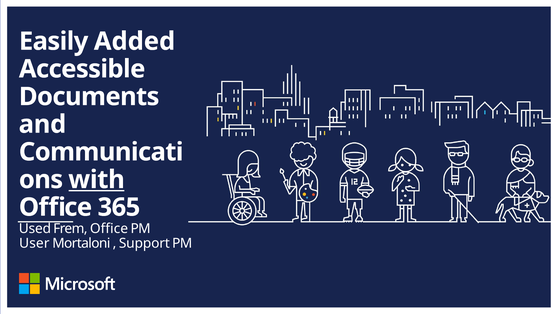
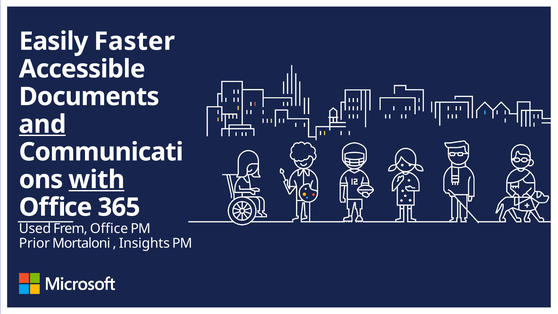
Added: Added -> Faster
and underline: none -> present
User: User -> Prior
Support: Support -> Insights
